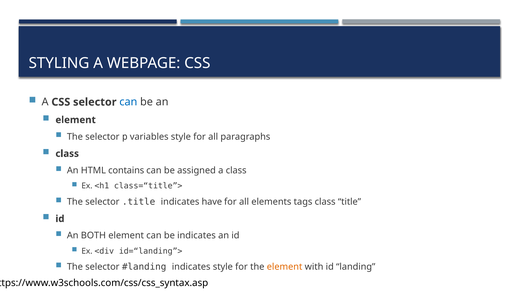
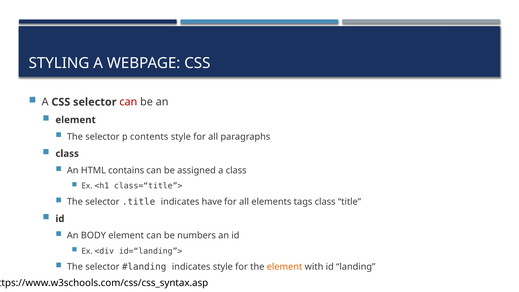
can at (128, 102) colour: blue -> red
variables: variables -> contents
BOTH: BOTH -> BODY
be indicates: indicates -> numbers
